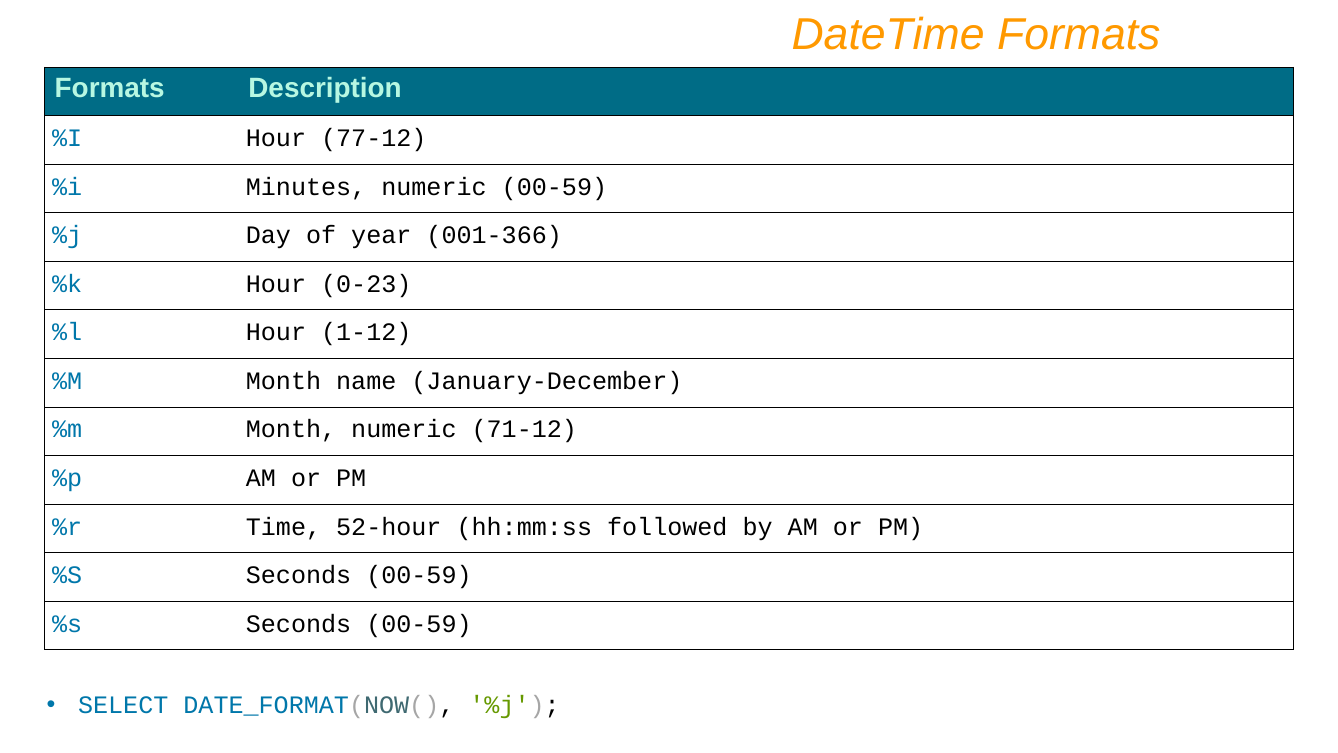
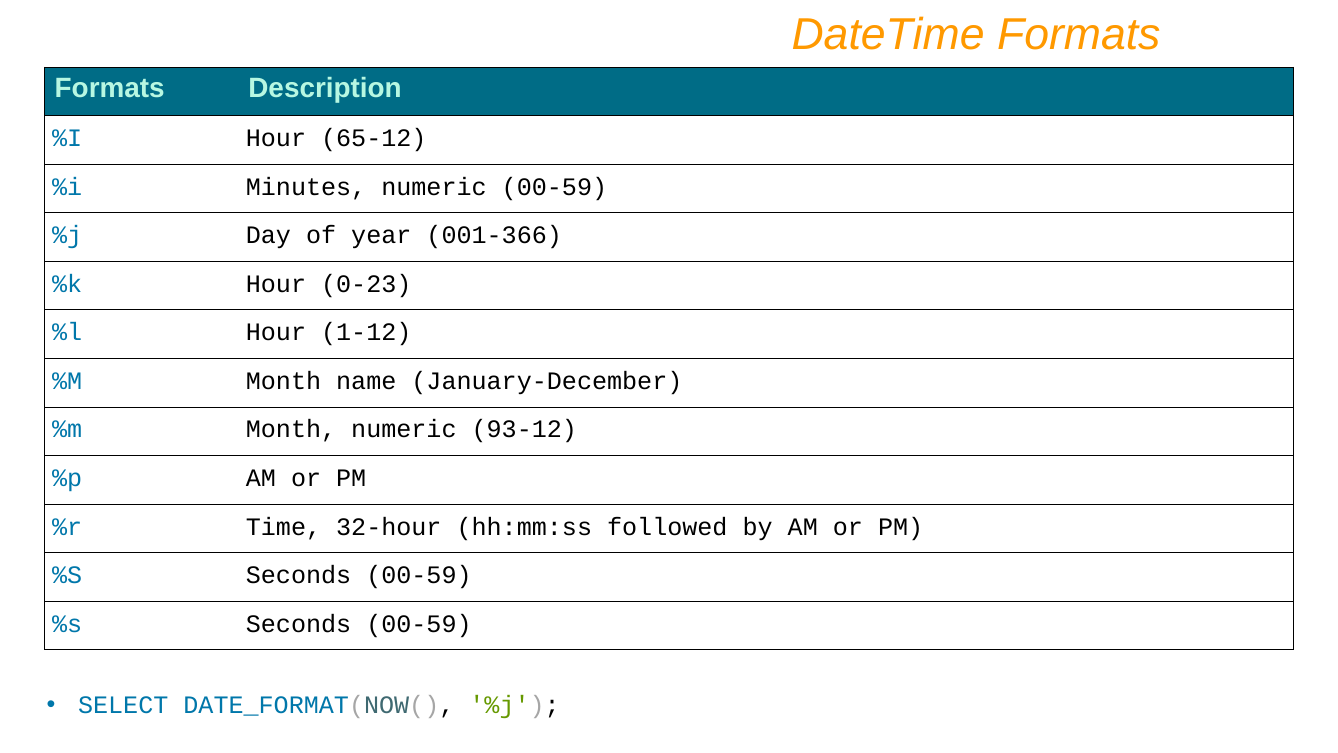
77-12: 77-12 -> 65-12
71-12: 71-12 -> 93-12
52-hour: 52-hour -> 32-hour
